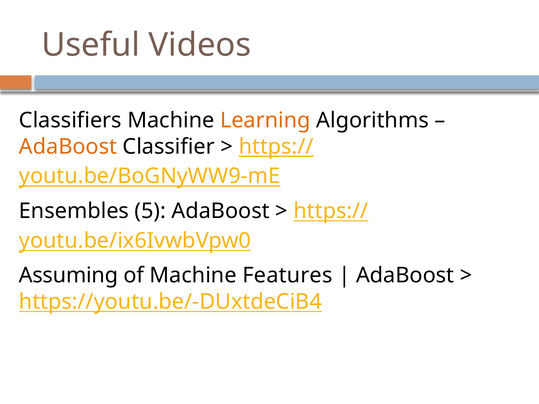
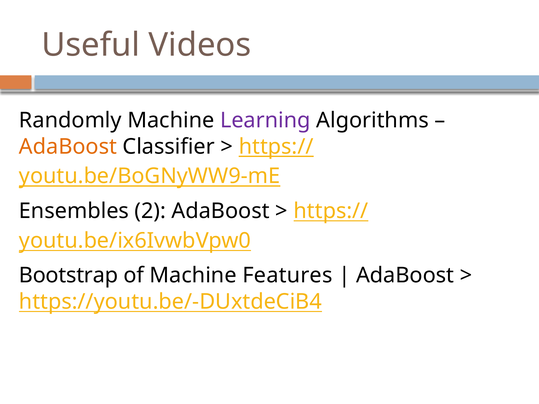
Classifiers: Classifiers -> Randomly
Learning colour: orange -> purple
5: 5 -> 2
Assuming: Assuming -> Bootstrap
